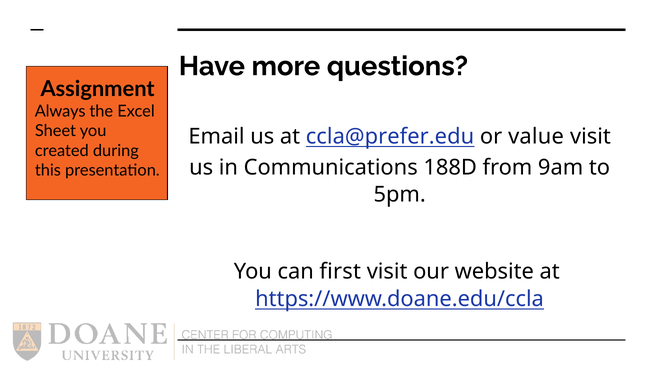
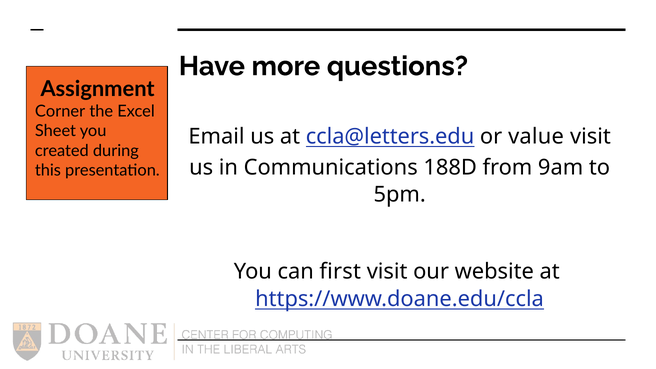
Always: Always -> Corner
ccla@prefer.edu: ccla@prefer.edu -> ccla@letters.edu
